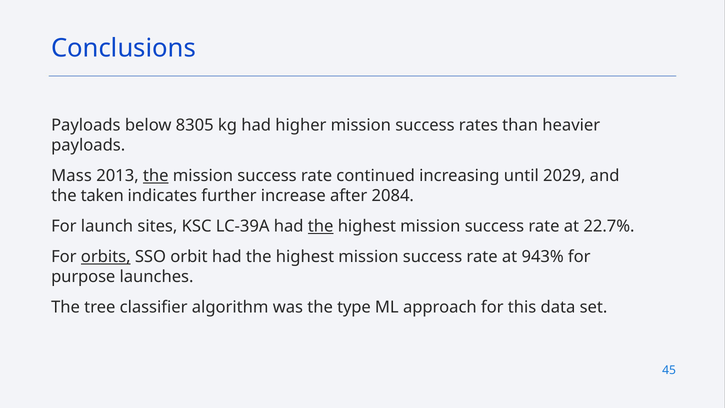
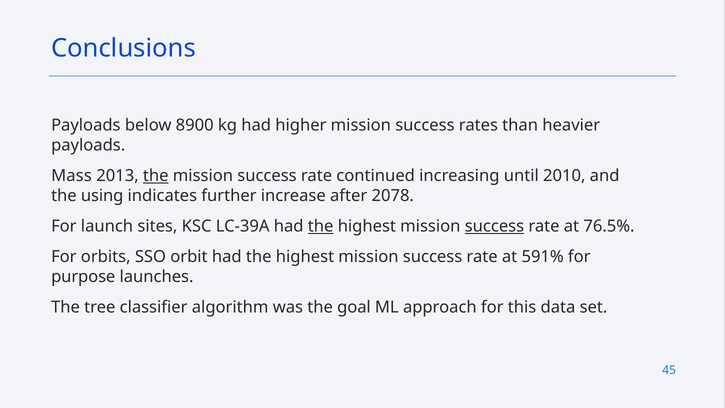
8305: 8305 -> 8900
2029: 2029 -> 2010
taken: taken -> using
2084: 2084 -> 2078
success at (494, 226) underline: none -> present
22.7%: 22.7% -> 76.5%
orbits underline: present -> none
943%: 943% -> 591%
type: type -> goal
